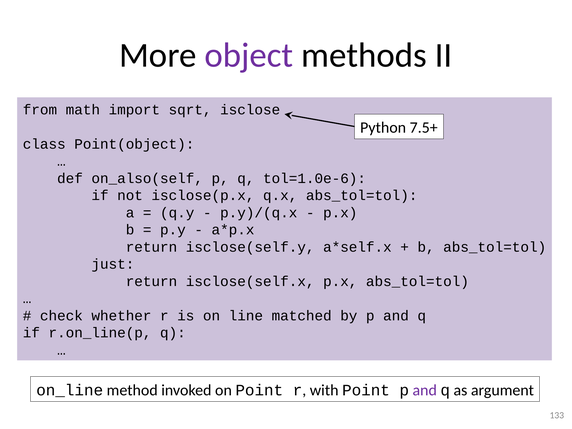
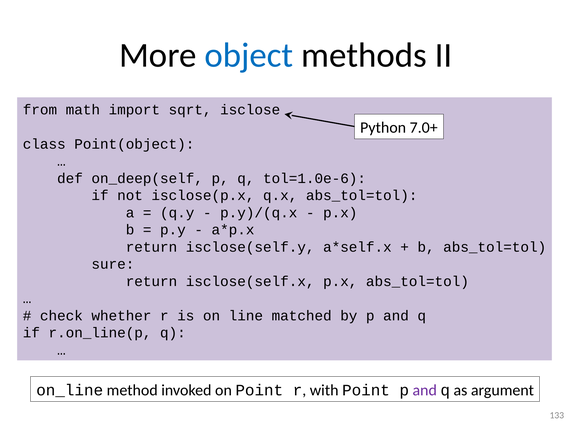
object colour: purple -> blue
7.5+: 7.5+ -> 7.0+
on_also(self: on_also(self -> on_deep(self
just: just -> sure
